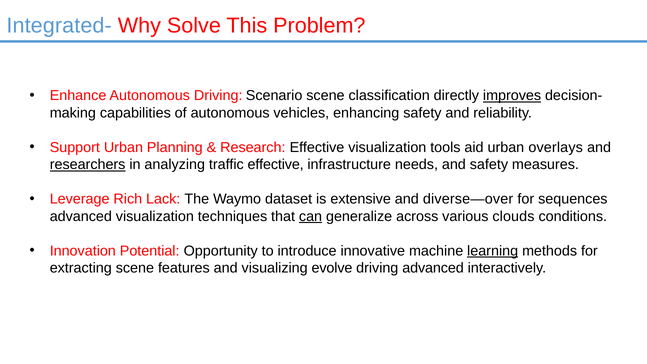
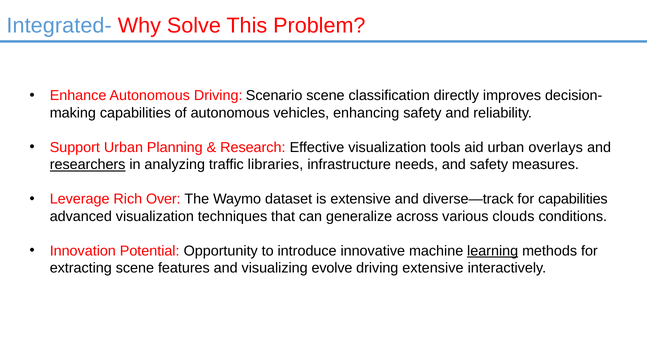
improves underline: present -> none
traffic effective: effective -> libraries
Lack: Lack -> Over
diverse—over: diverse—over -> diverse—track
for sequences: sequences -> capabilities
can underline: present -> none
driving advanced: advanced -> extensive
